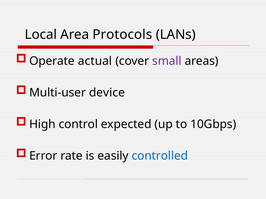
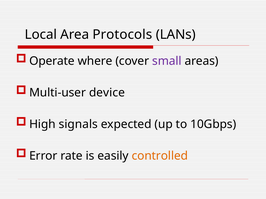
actual: actual -> where
control: control -> signals
controlled colour: blue -> orange
